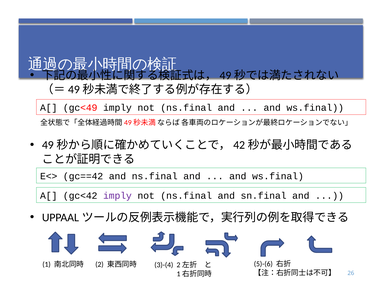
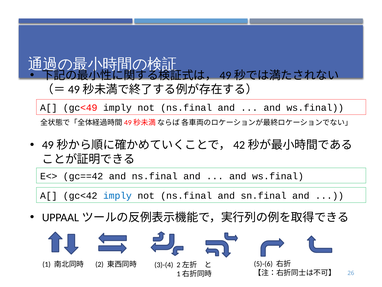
imply at (117, 195) colour: purple -> blue
